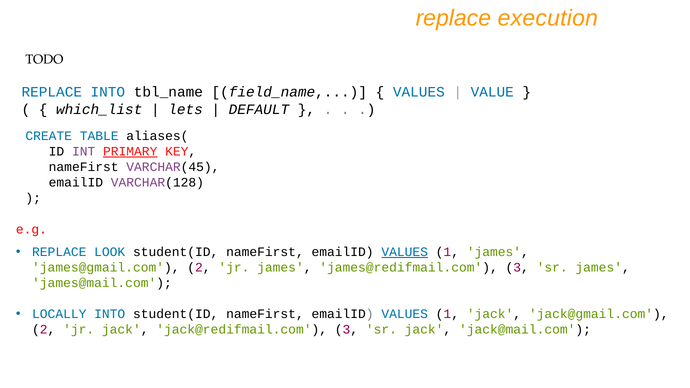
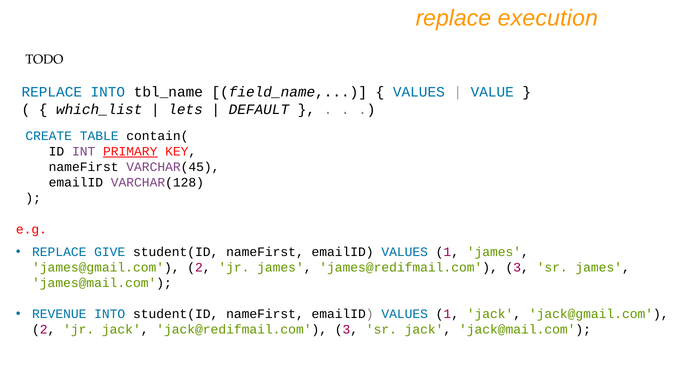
aliases(: aliases( -> contain(
LOOK: LOOK -> GIVE
VALUES at (405, 252) underline: present -> none
LOCALLY: LOCALLY -> REVENUE
